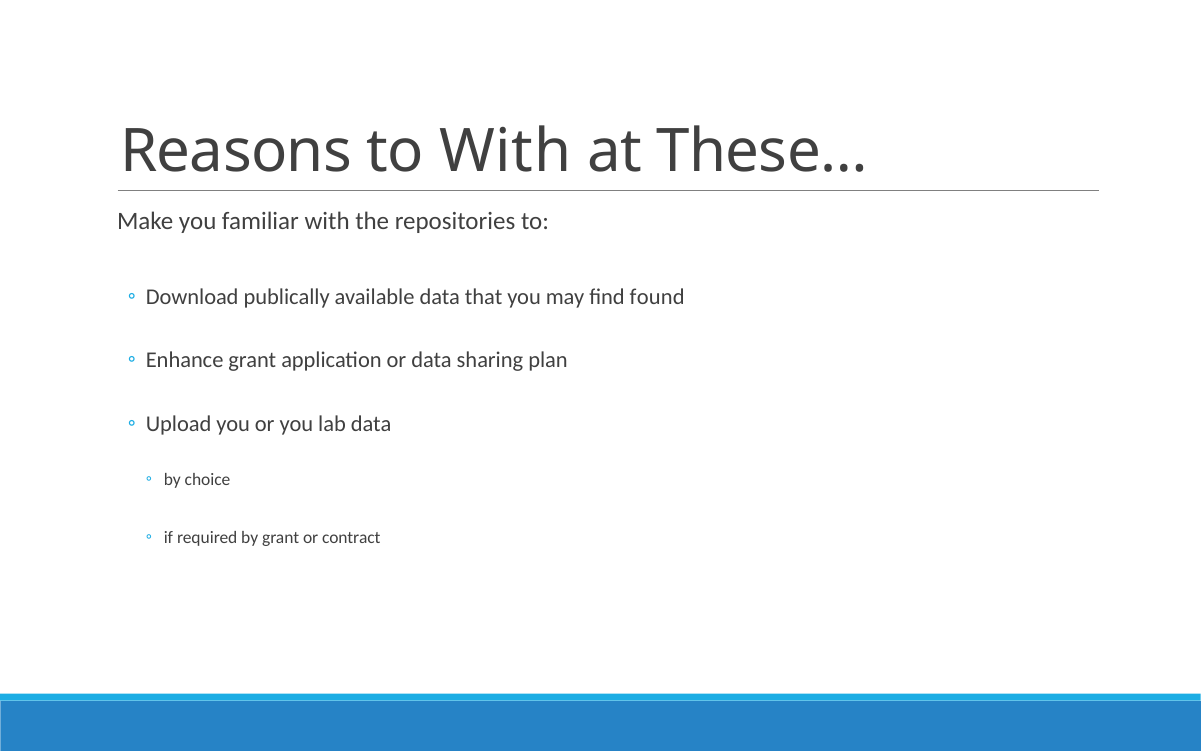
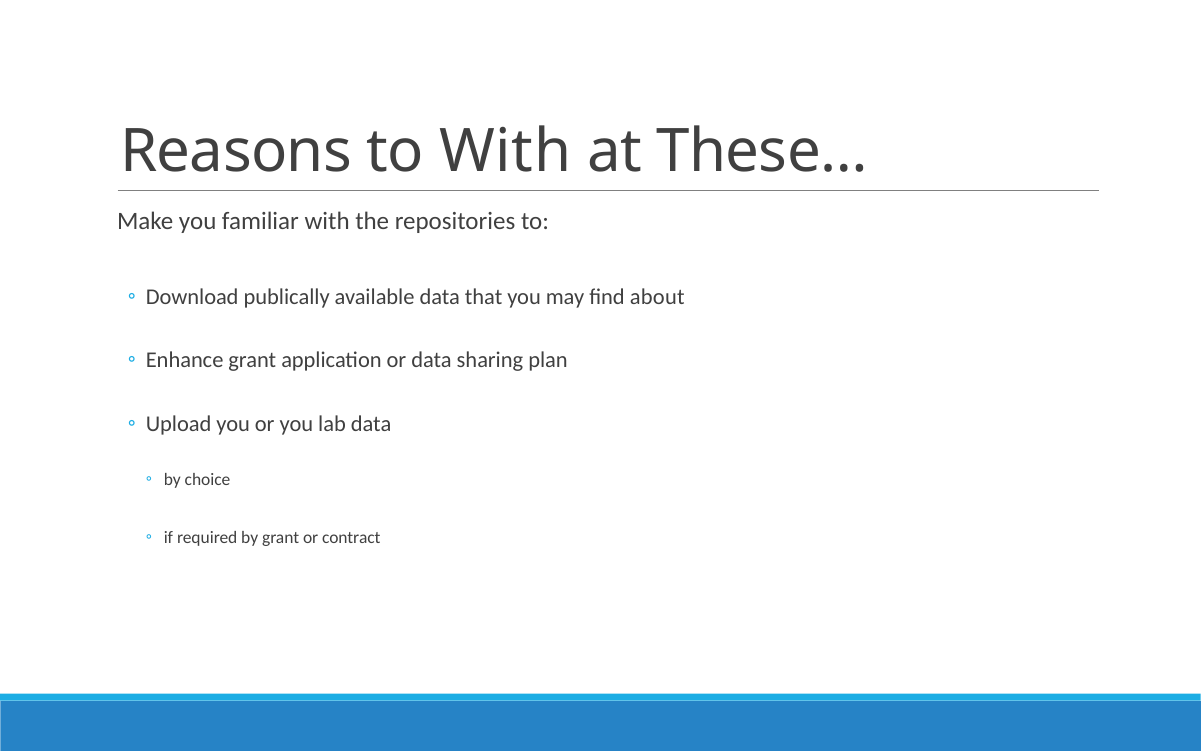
found: found -> about
